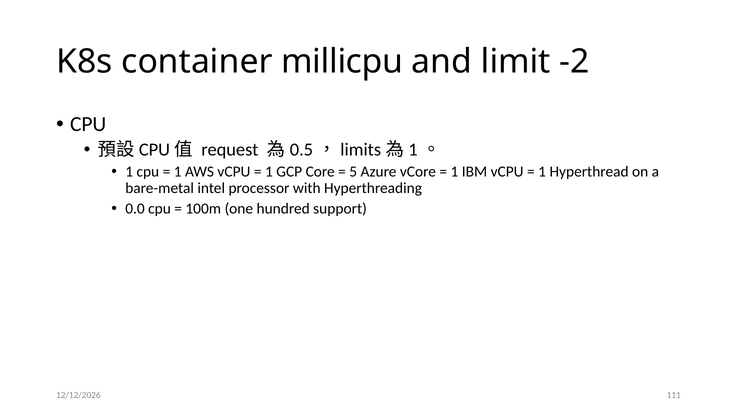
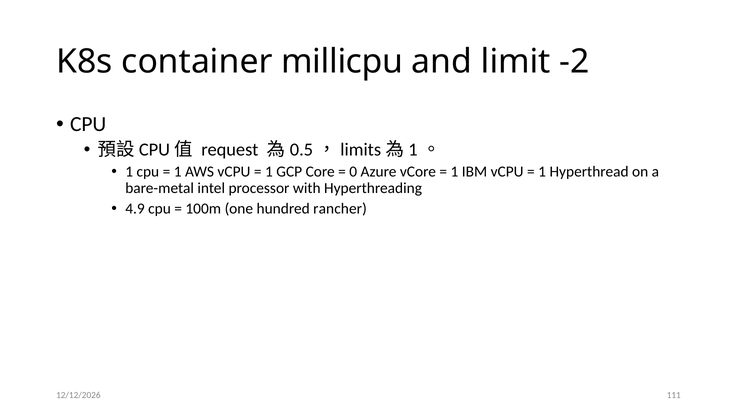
5: 5 -> 0
0.0: 0.0 -> 4.9
support: support -> rancher
